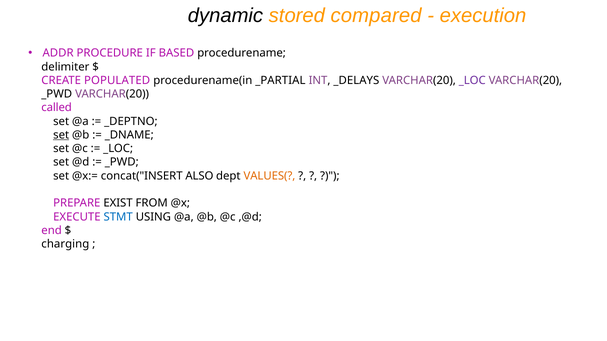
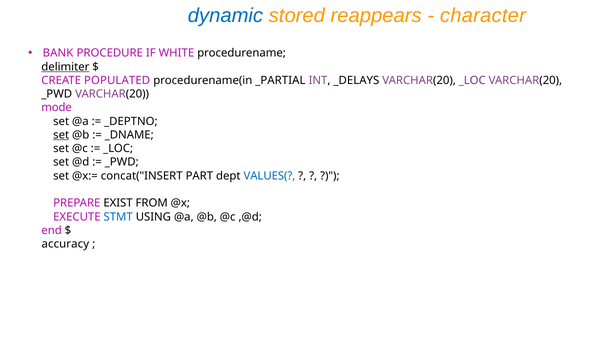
dynamic colour: black -> blue
compared: compared -> reappears
execution: execution -> character
ADDR: ADDR -> BANK
BASED: BASED -> WHITE
delimiter underline: none -> present
called: called -> mode
ALSO: ALSO -> PART
VALUES( colour: orange -> blue
charging: charging -> accuracy
